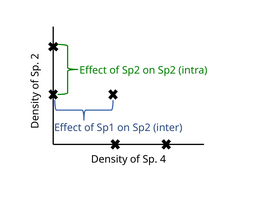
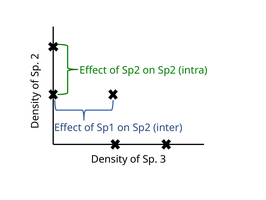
4: 4 -> 3
